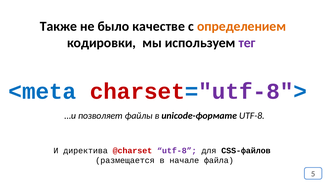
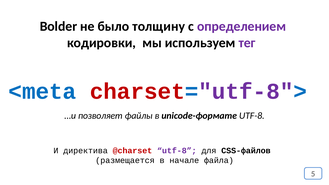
Также: Также -> Bolder
качестве: качестве -> толщину
определением colour: orange -> purple
